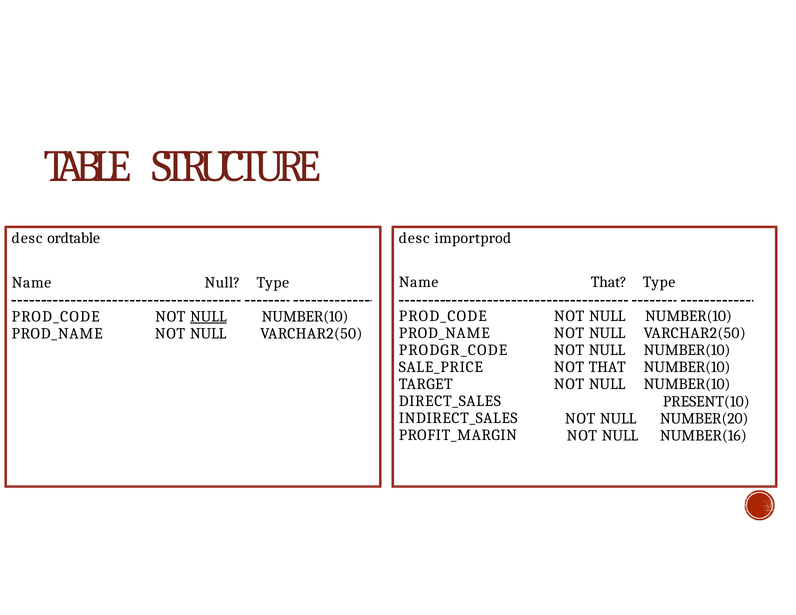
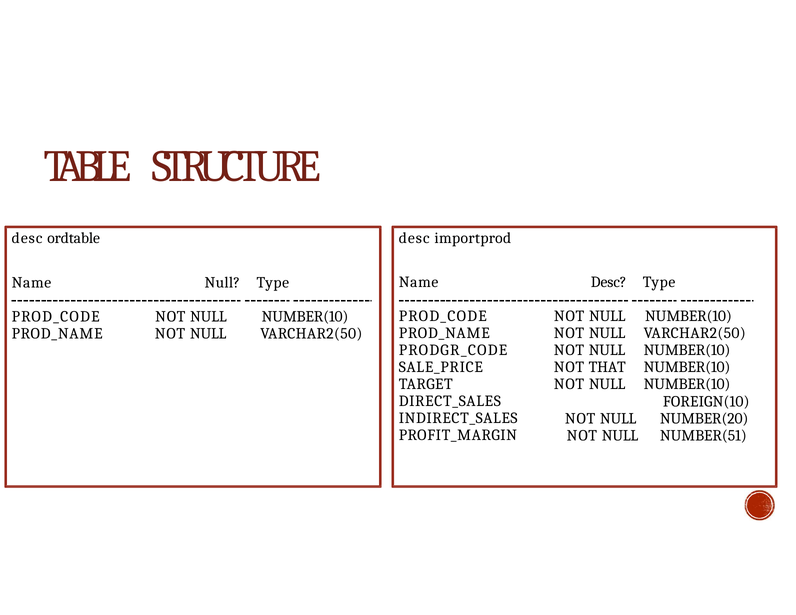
Name That: That -> Desc
NULL at (208, 317) underline: present -> none
PRESENT(10: PRESENT(10 -> FOREIGN(10
NUMBER(16: NUMBER(16 -> NUMBER(51
